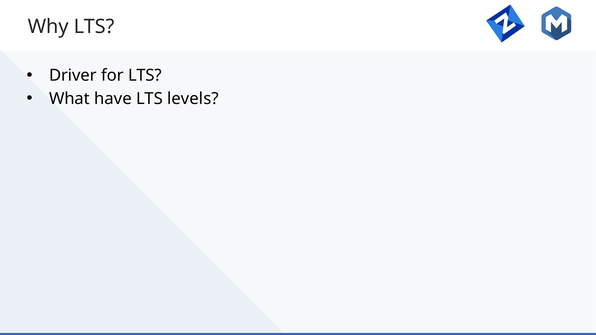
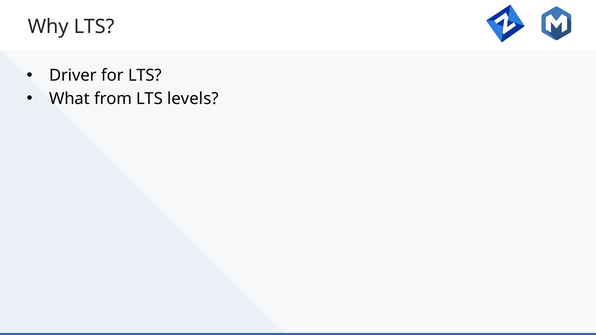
have: have -> from
